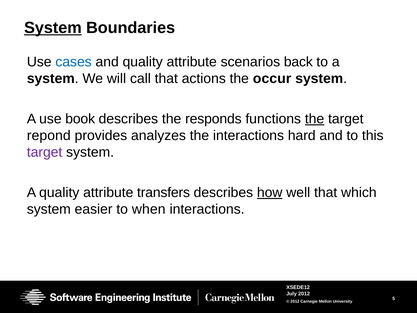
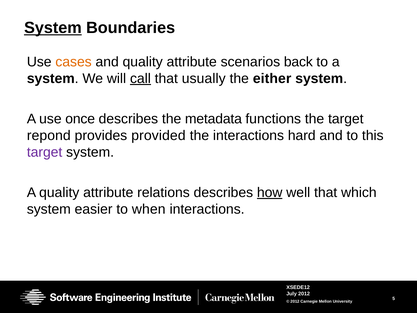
cases colour: blue -> orange
call underline: none -> present
actions: actions -> usually
occur: occur -> either
book: book -> once
responds: responds -> metadata
the at (315, 119) underline: present -> none
analyzes: analyzes -> provided
transfers: transfers -> relations
